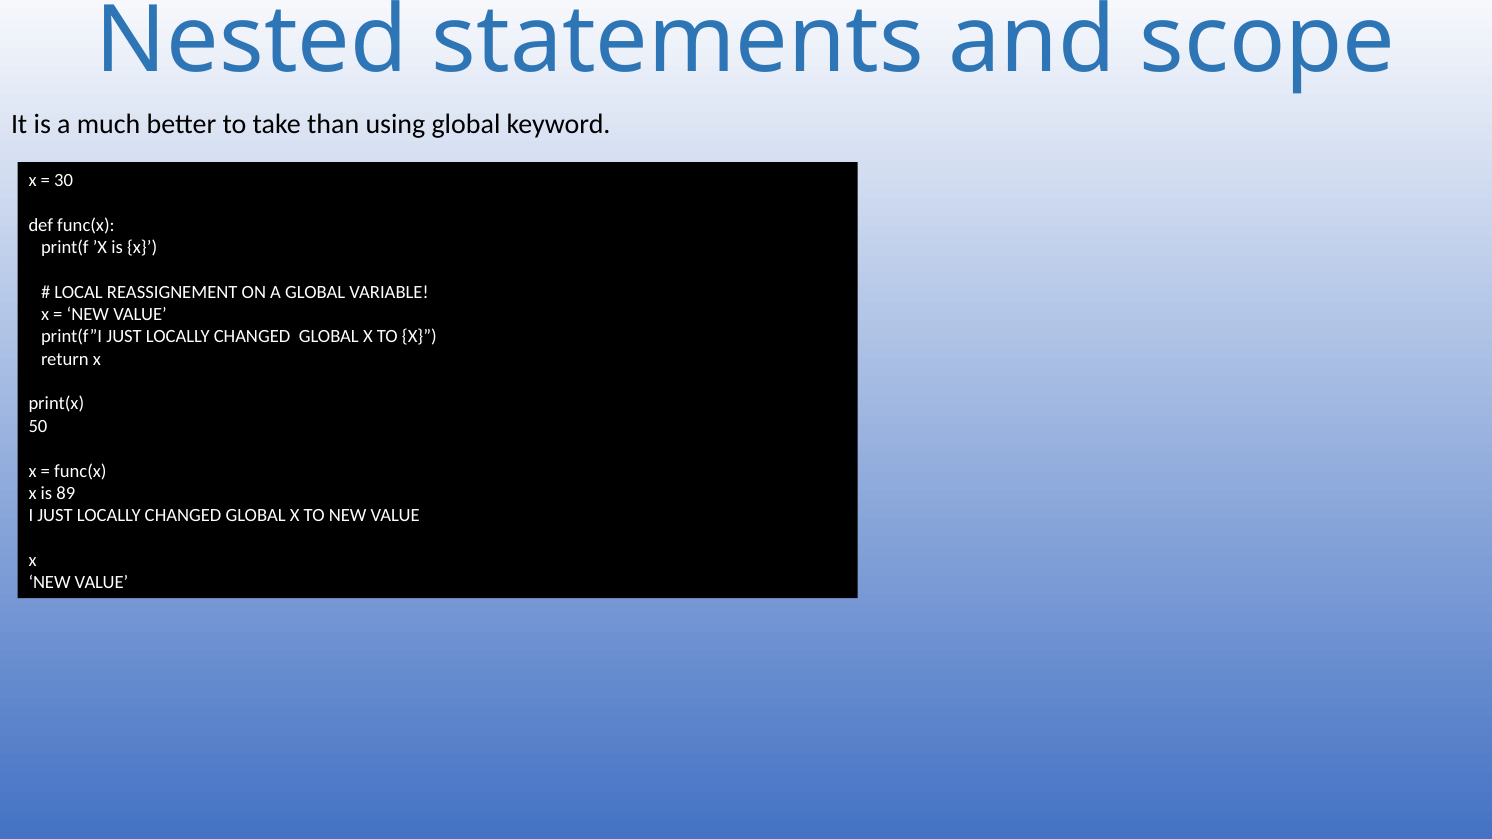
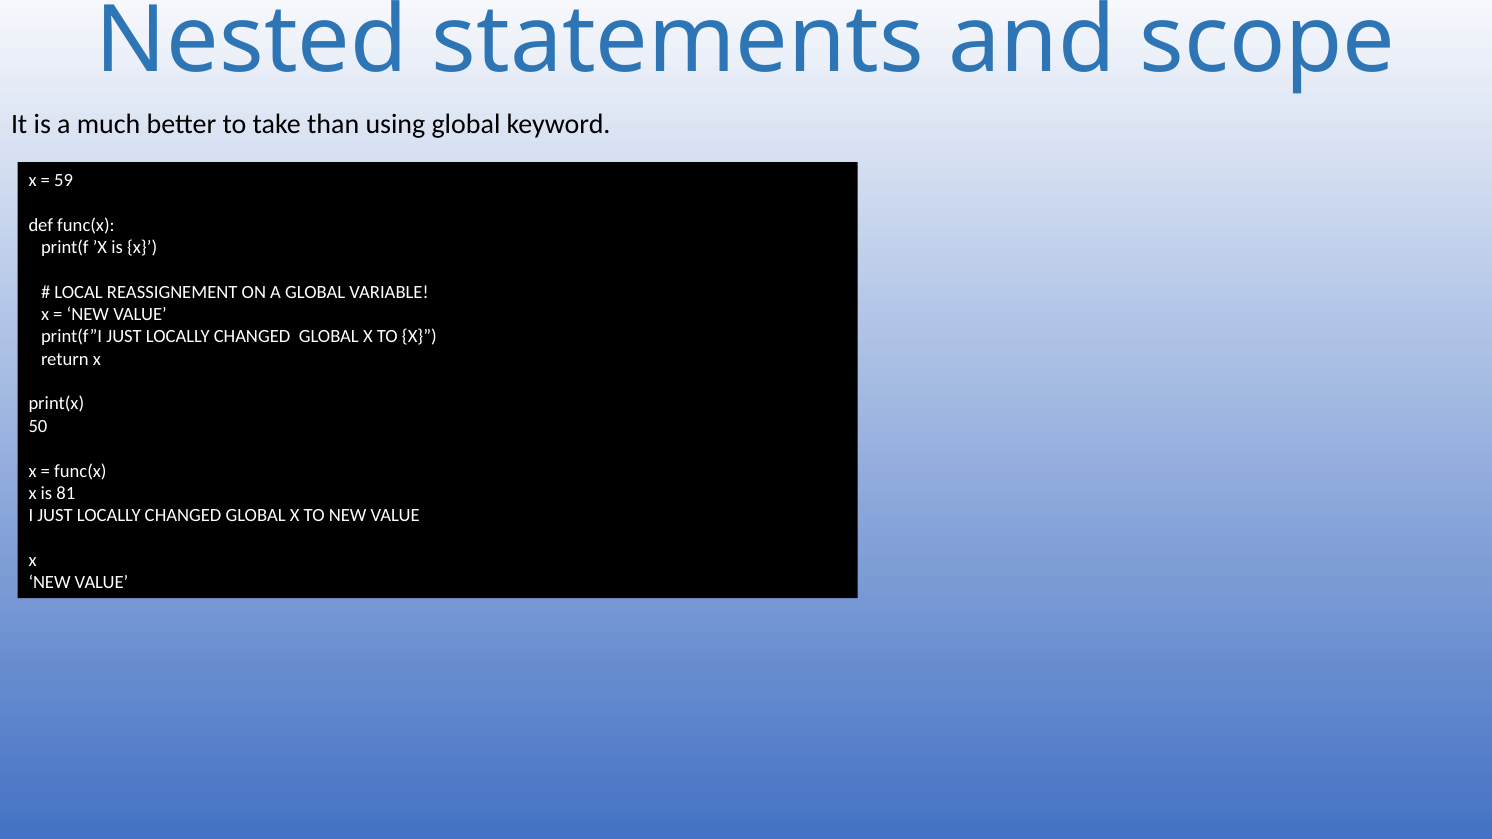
30: 30 -> 59
89: 89 -> 81
